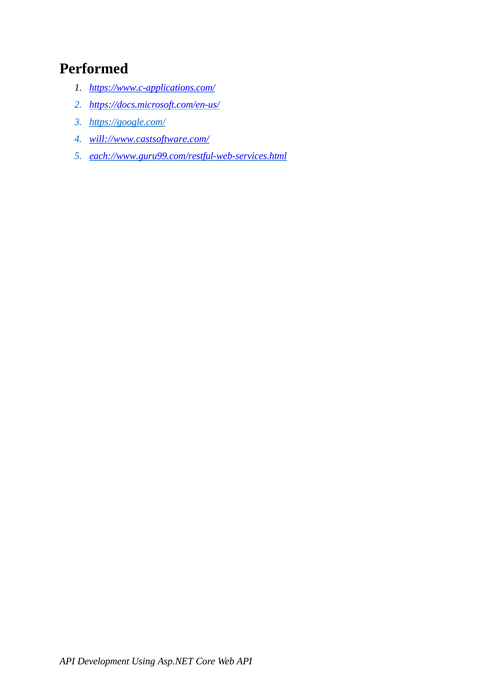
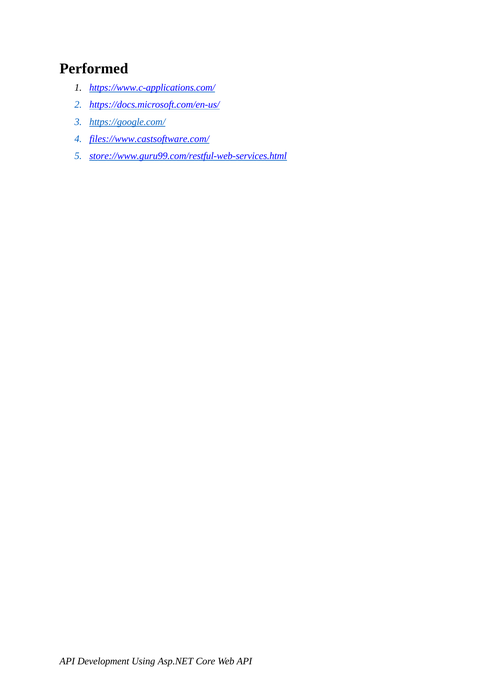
will://www.castsoftware.com/: will://www.castsoftware.com/ -> files://www.castsoftware.com/
each://www.guru99.com/restful-web-services.html: each://www.guru99.com/restful-web-services.html -> store://www.guru99.com/restful-web-services.html
